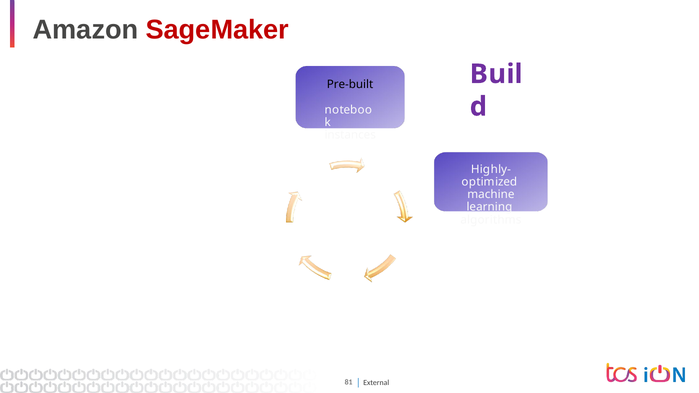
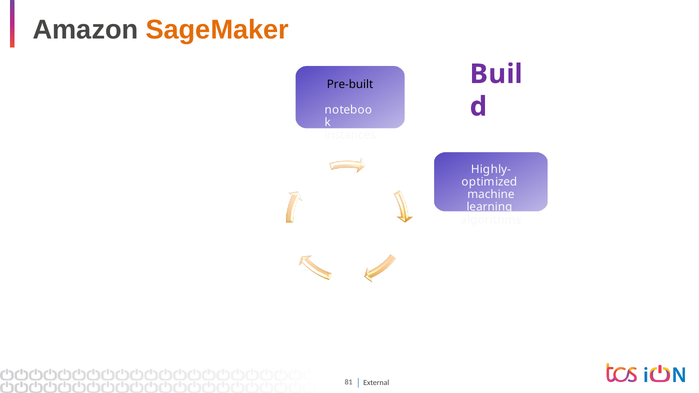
SageMaker colour: red -> orange
